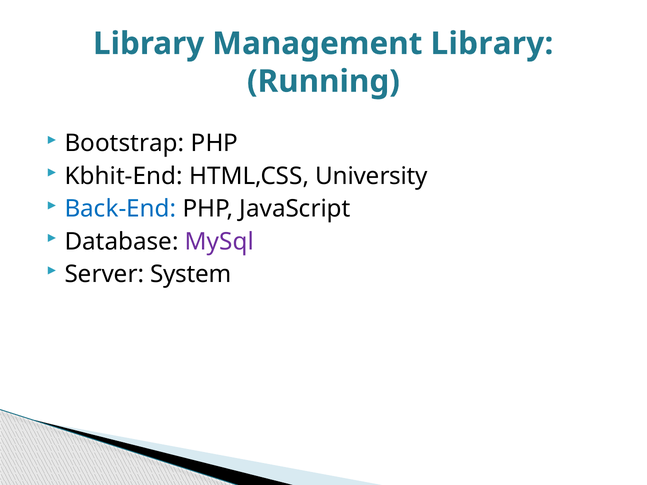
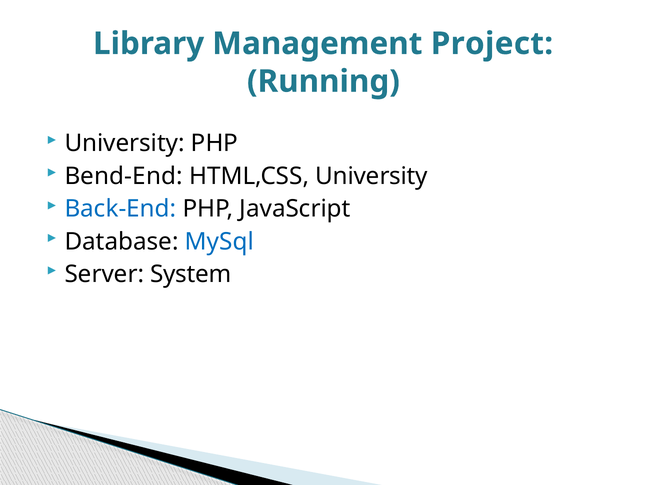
Management Library: Library -> Project
Bootstrap at (125, 143): Bootstrap -> University
Kbhit-End: Kbhit-End -> Bend-End
MySql colour: purple -> blue
